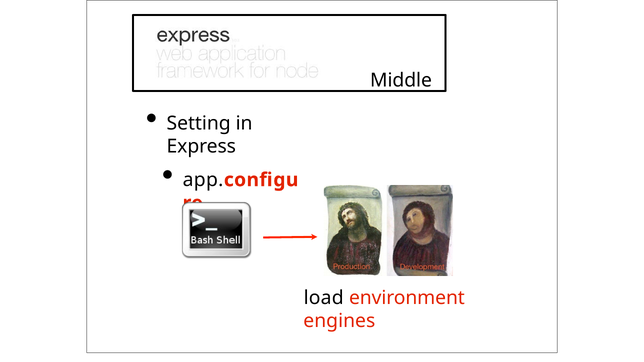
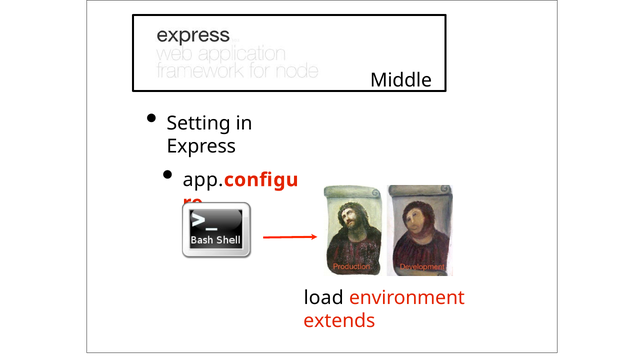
engines: engines -> extends
